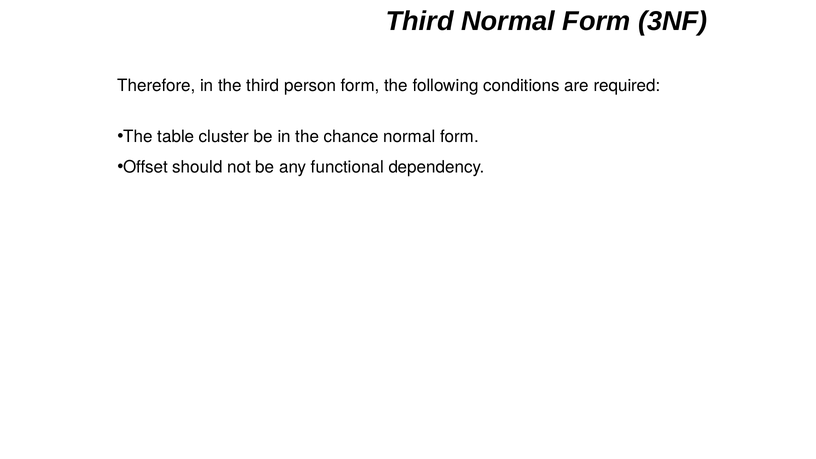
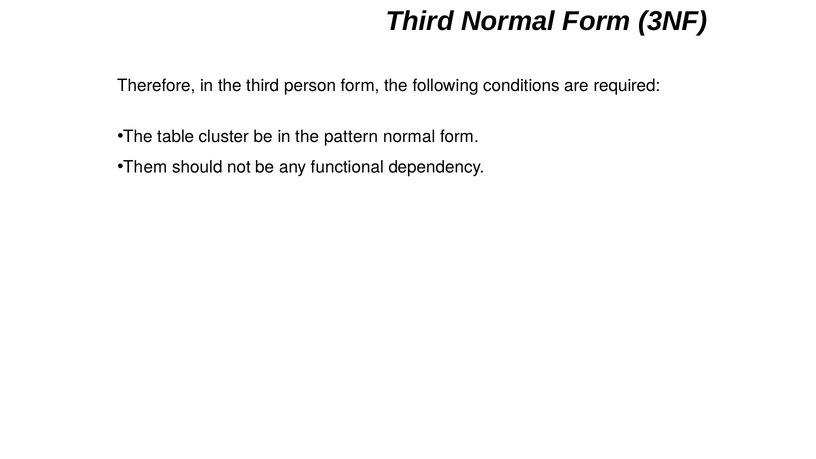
chance: chance -> pattern
Offset: Offset -> Them
